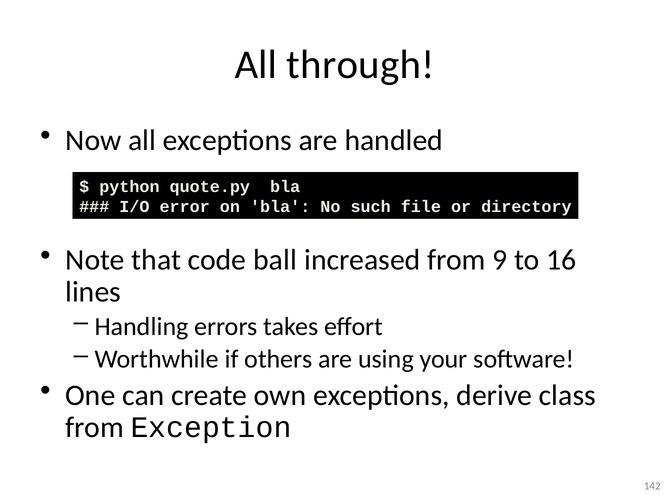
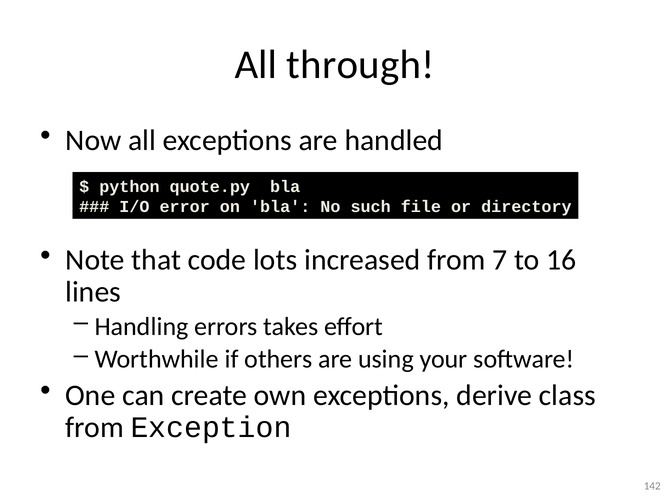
ball: ball -> lots
9: 9 -> 7
